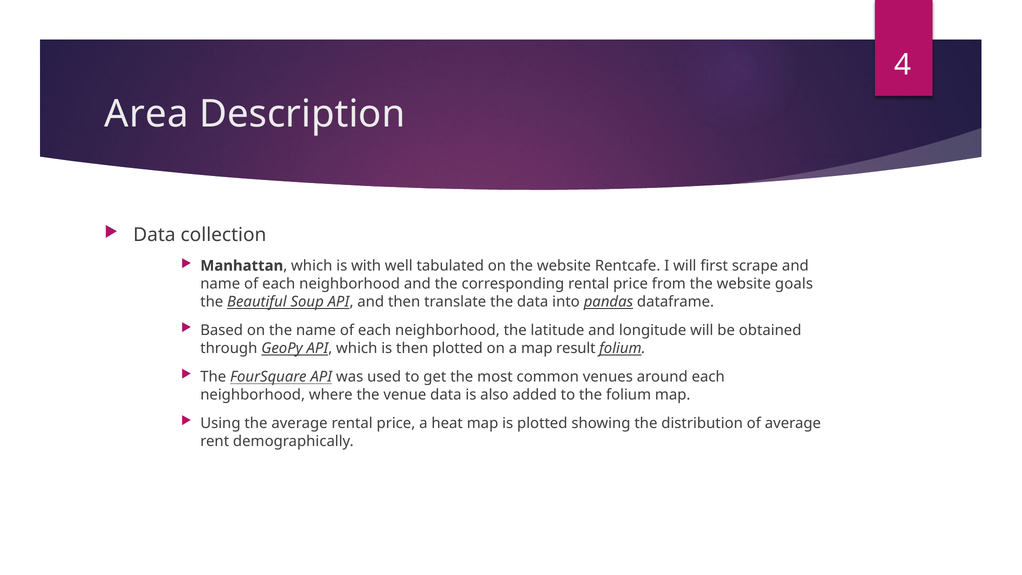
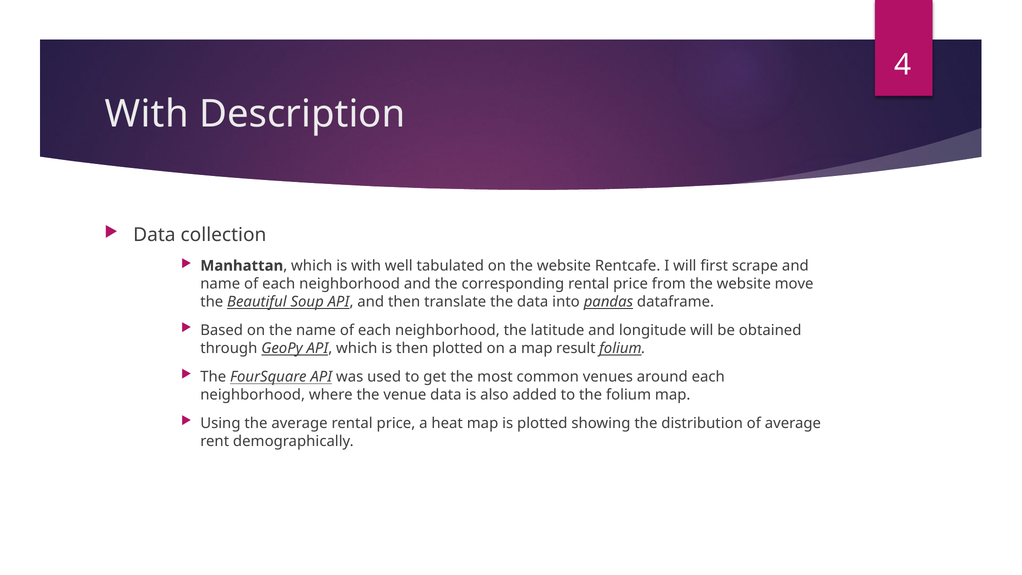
Area at (147, 114): Area -> With
goals: goals -> move
